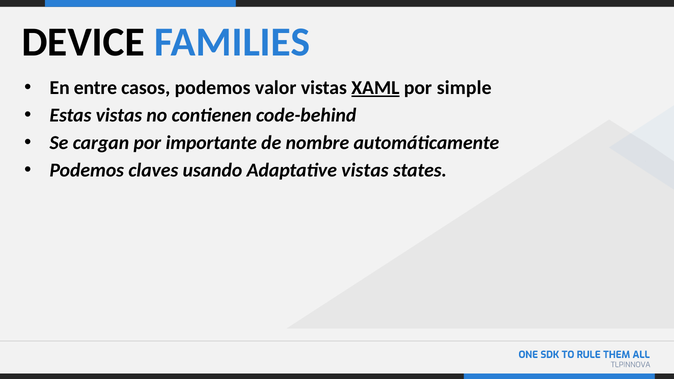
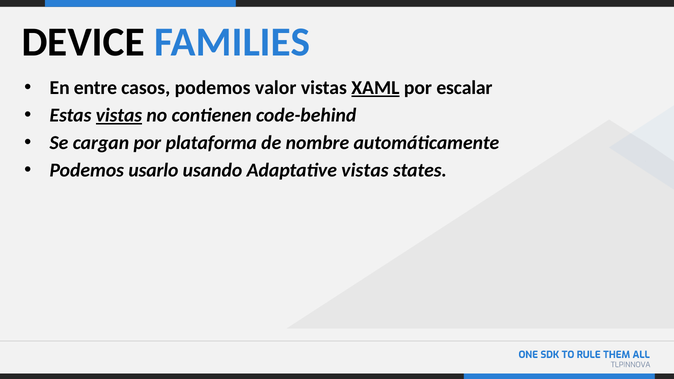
simple: simple -> escalar
vistas at (119, 115) underline: none -> present
importante: importante -> plataforma
claves: claves -> usarlo
